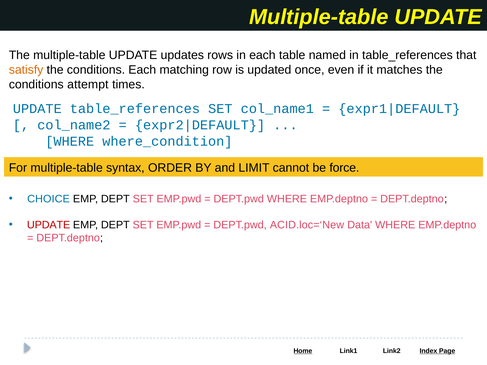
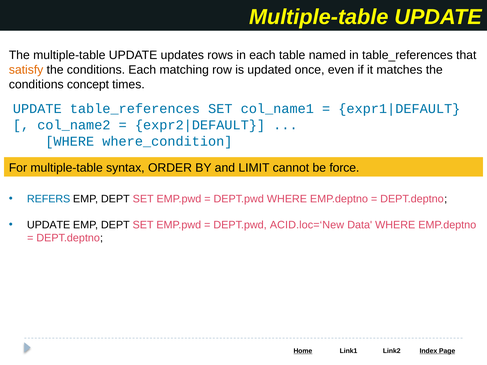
attempt: attempt -> concept
CHOICE: CHOICE -> REFERS
UPDATE at (49, 225) colour: red -> black
